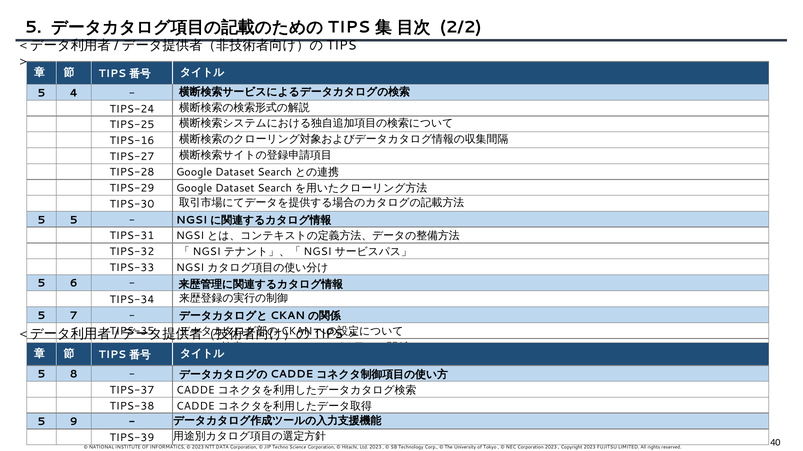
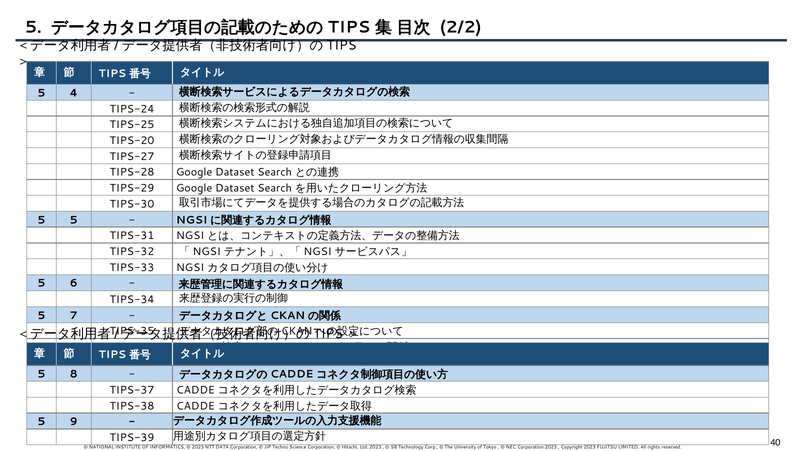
TIPS-16: TIPS-16 -> TIPS-20
